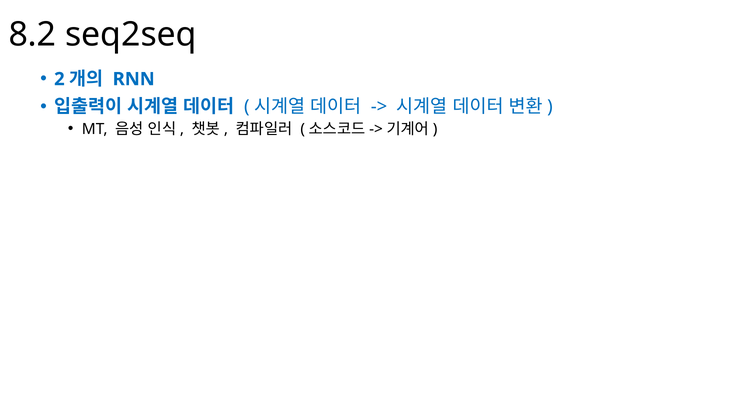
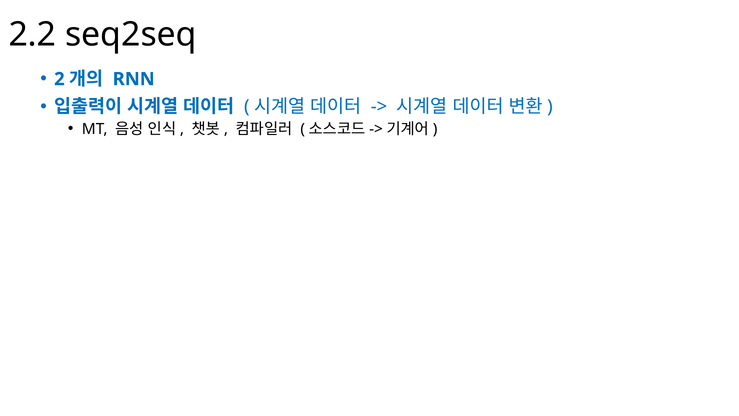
8.2: 8.2 -> 2.2
